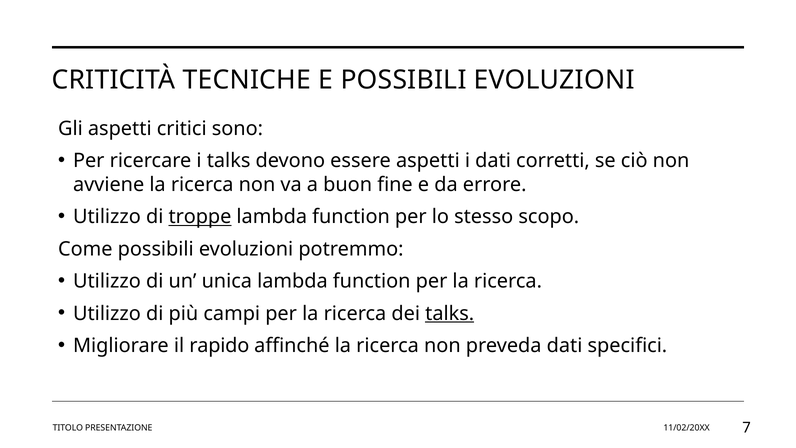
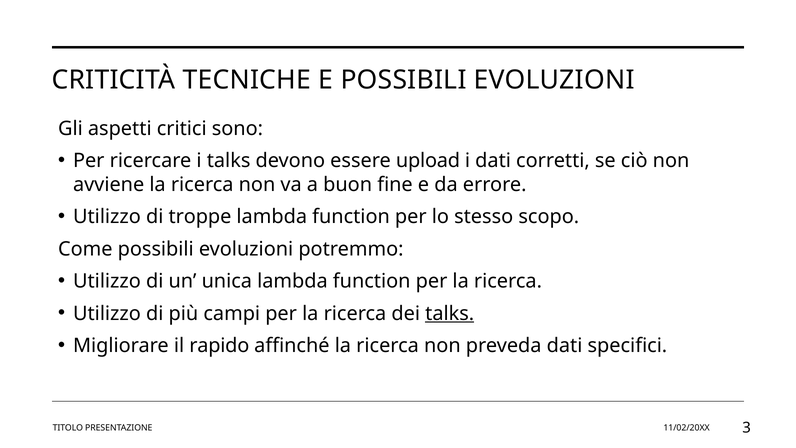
essere aspetti: aspetti -> upload
troppe underline: present -> none
7: 7 -> 3
